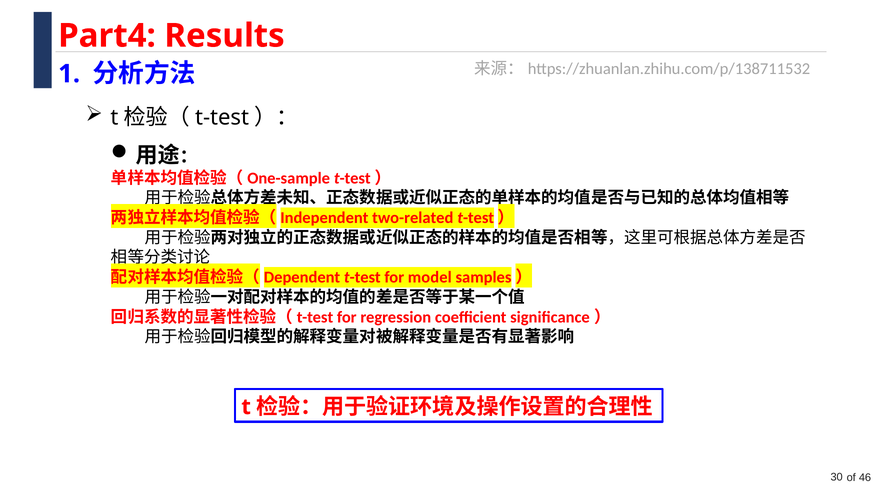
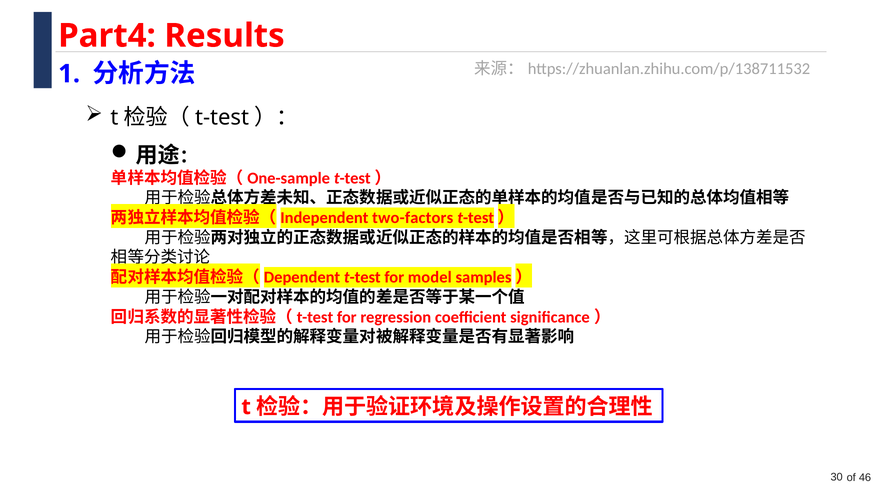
two-related: two-related -> two-factors
